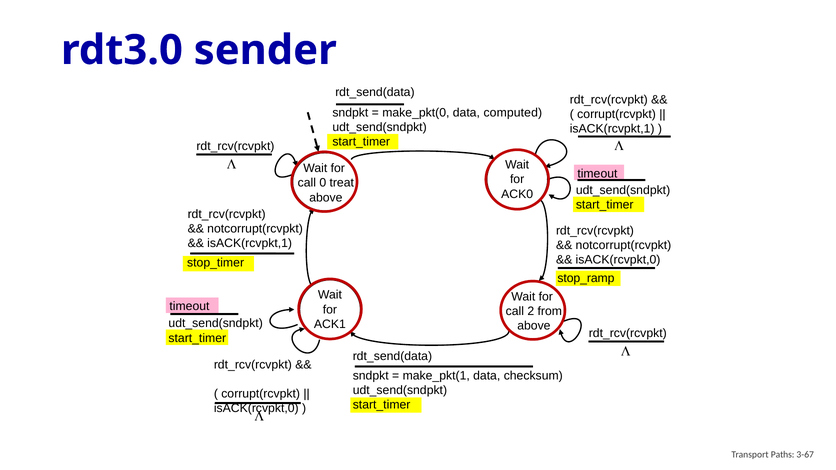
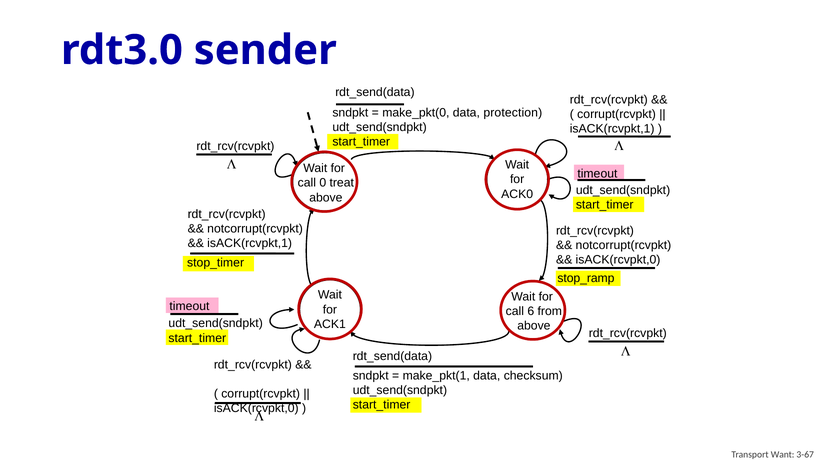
computed: computed -> protection
2: 2 -> 6
Paths: Paths -> Want
